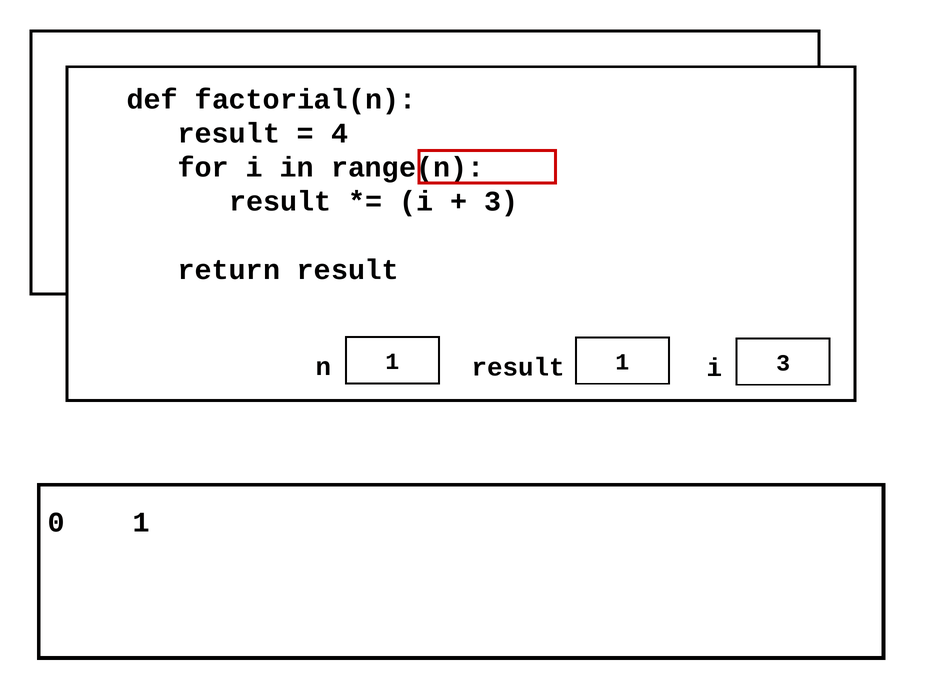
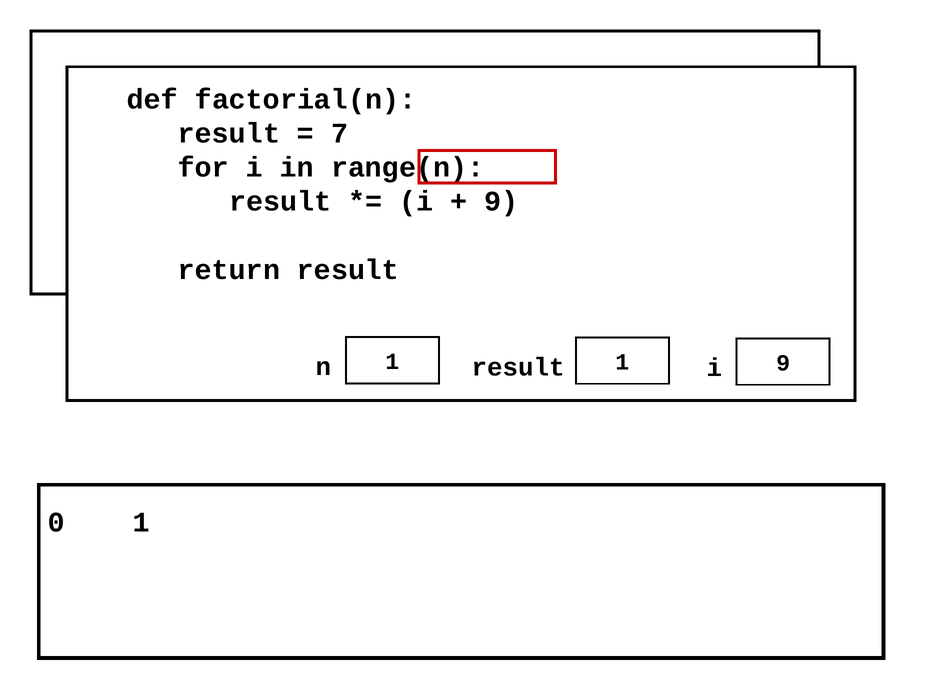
4: 4 -> 7
3 at (501, 202): 3 -> 9
n 3: 3 -> 9
